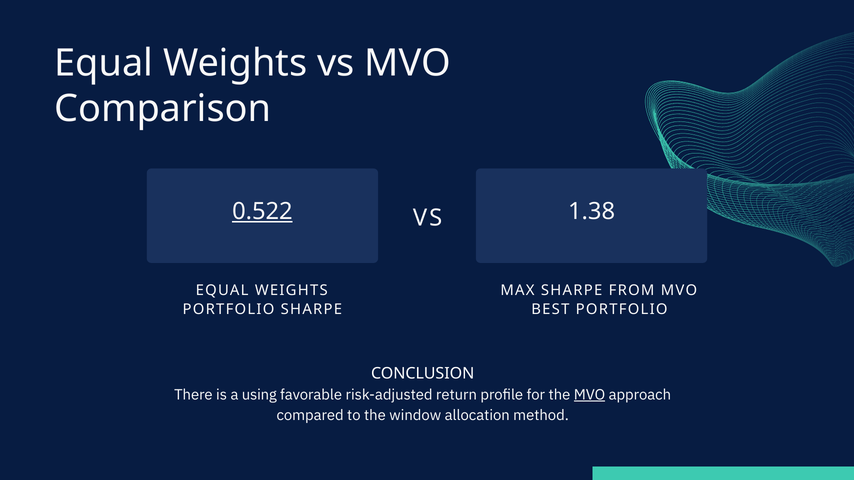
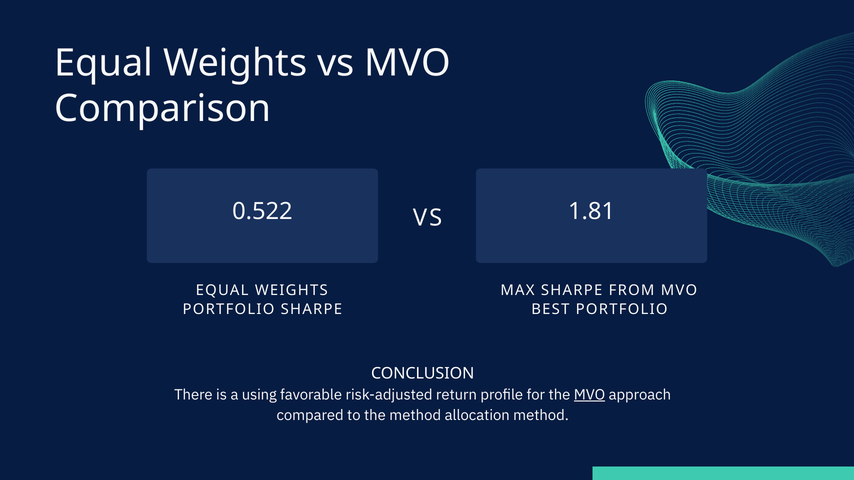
0.522 underline: present -> none
1.38: 1.38 -> 1.81
the window: window -> method
